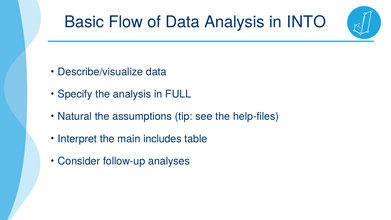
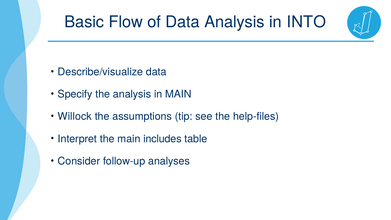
in FULL: FULL -> MAIN
Natural: Natural -> Willock
